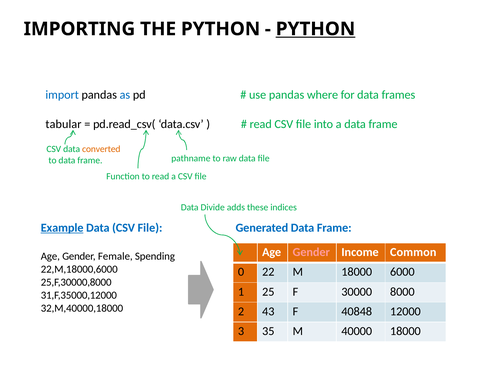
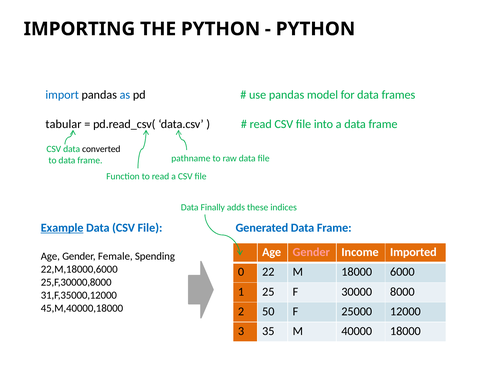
PYTHON at (316, 29) underline: present -> none
where: where -> model
converted colour: orange -> black
Divide: Divide -> Finally
Common: Common -> Imported
32,M,40000,18000: 32,M,40000,18000 -> 45,M,40000,18000
43: 43 -> 50
40848: 40848 -> 25000
